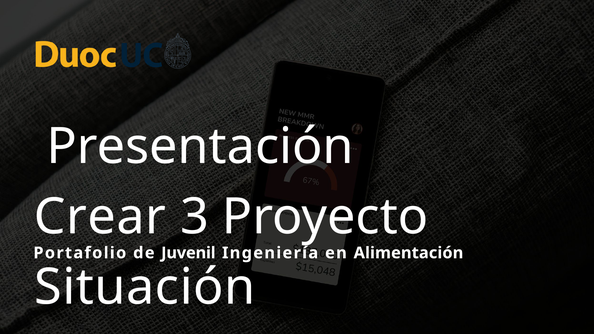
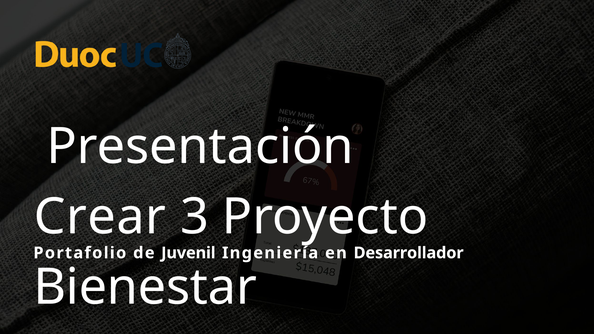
Alimentación: Alimentación -> Desarrollador
Situación: Situación -> Bienestar
